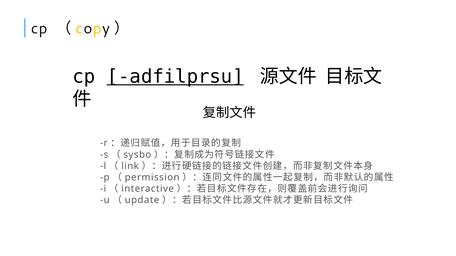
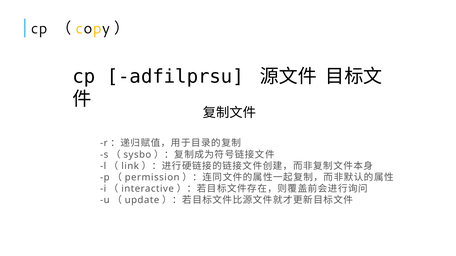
adfilprsu underline: present -> none
